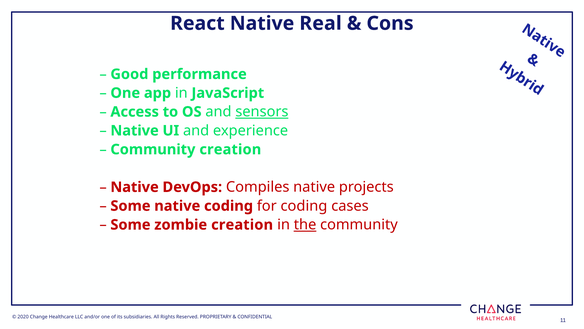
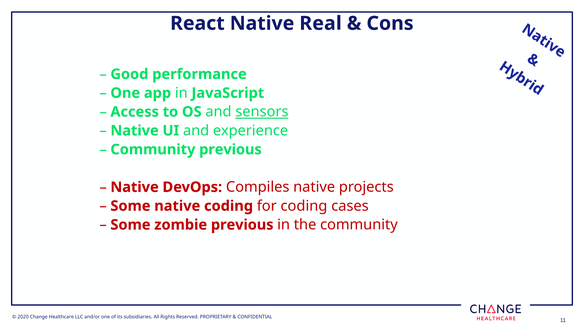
Community creation: creation -> previous
zombie creation: creation -> previous
the underline: present -> none
